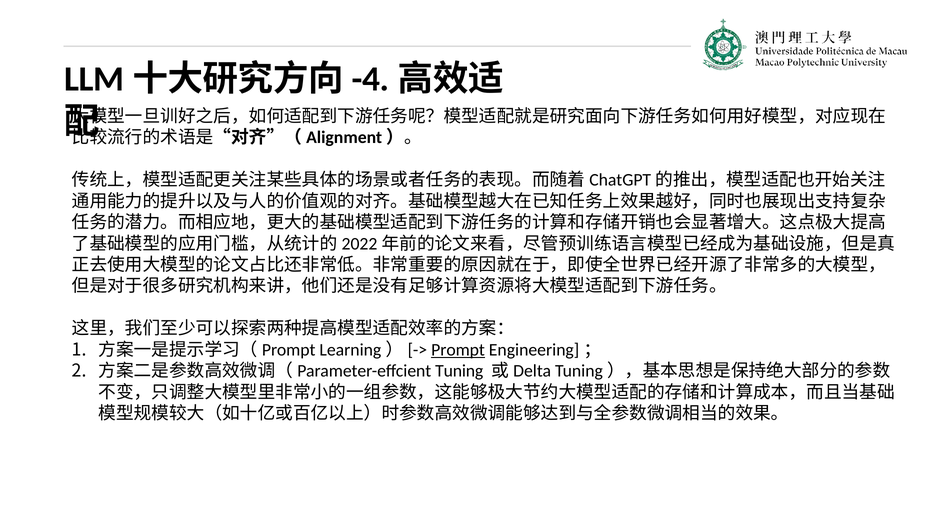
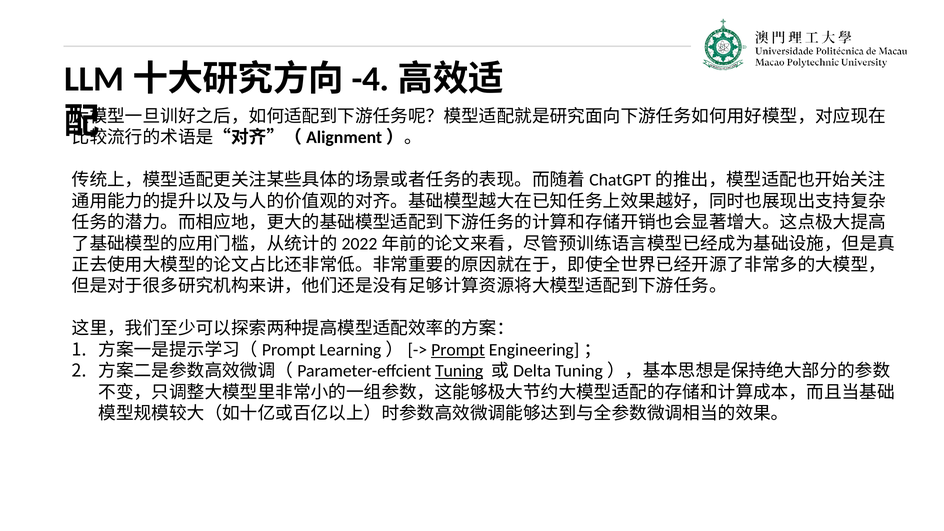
Tuning underline: none -> present
